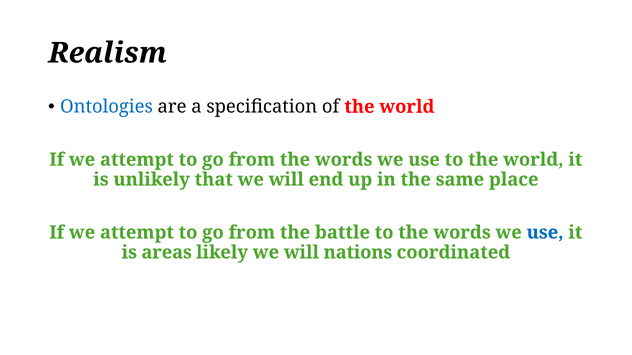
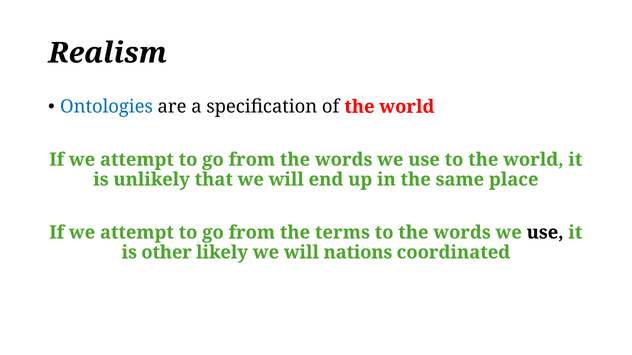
battle: battle -> terms
use at (545, 233) colour: blue -> black
areas: areas -> other
